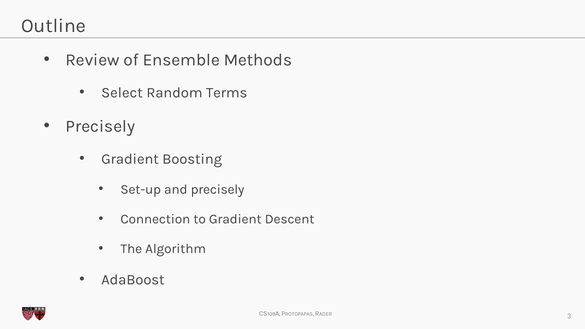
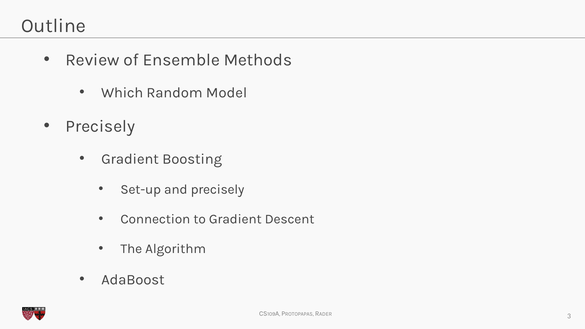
Select: Select -> Which
Terms: Terms -> Model
